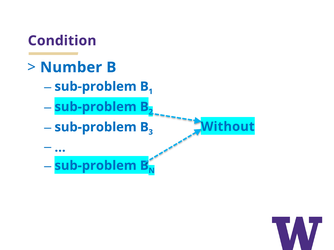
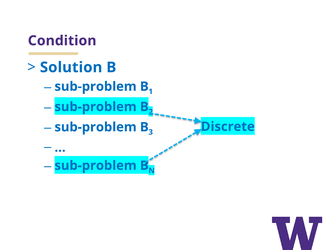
Number: Number -> Solution
Without: Without -> Discrete
